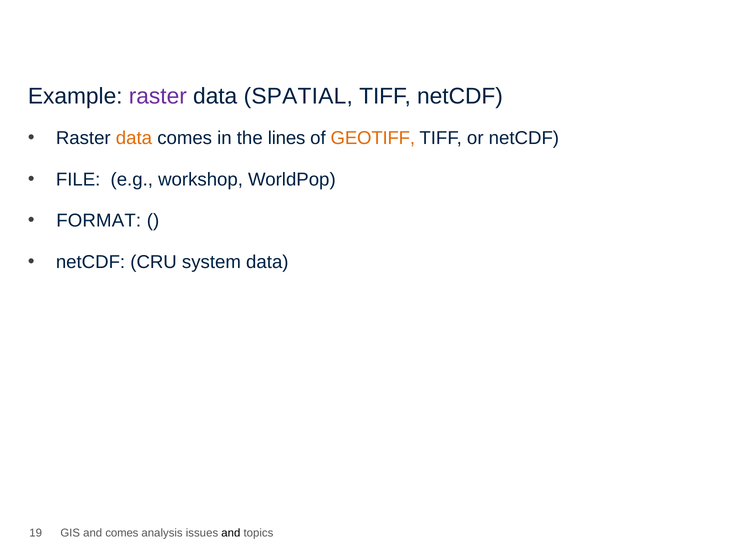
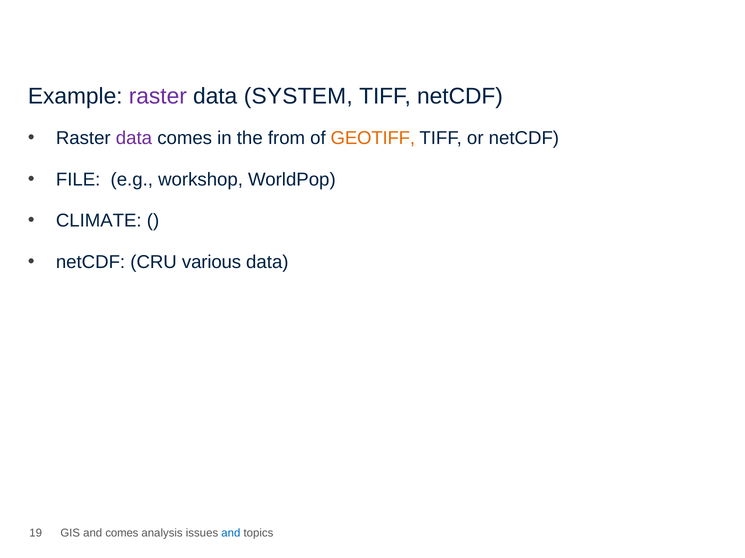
SPATIAL: SPATIAL -> SYSTEM
data at (134, 138) colour: orange -> purple
lines: lines -> from
FORMAT: FORMAT -> CLIMATE
system: system -> various
and at (231, 534) colour: black -> blue
